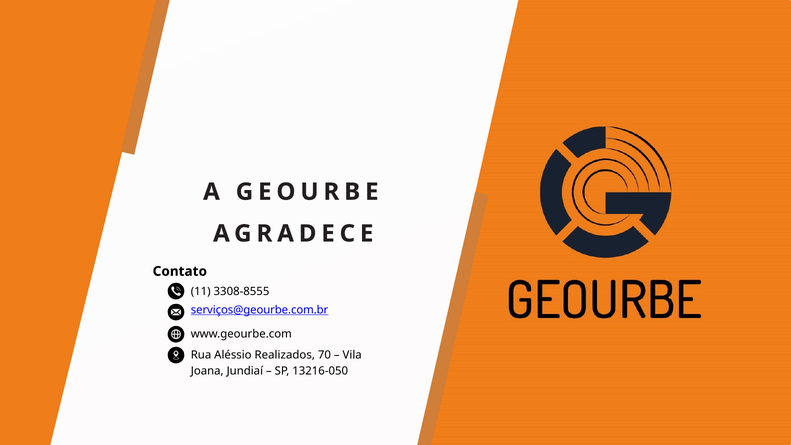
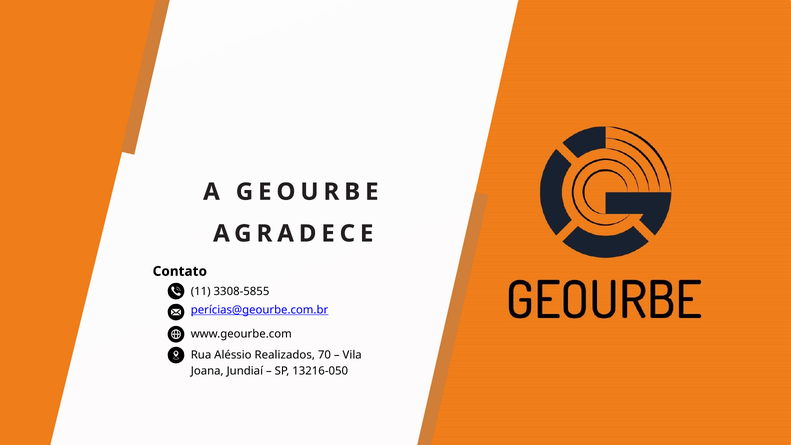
3308-8555: 3308-8555 -> 3308-5855
serviços@geourbe.com.br: serviços@geourbe.com.br -> perícias@geourbe.com.br
